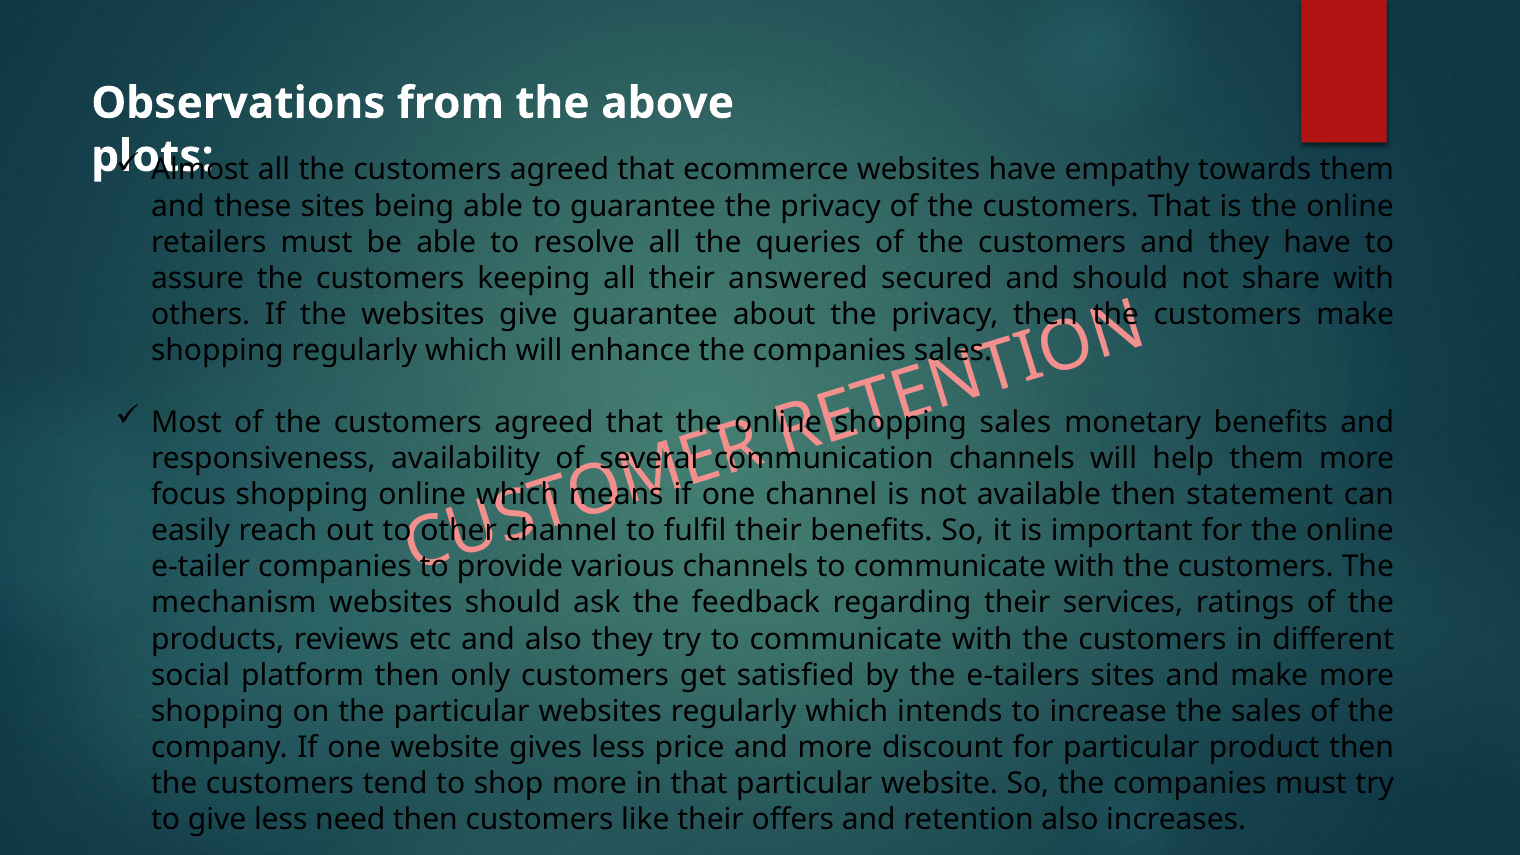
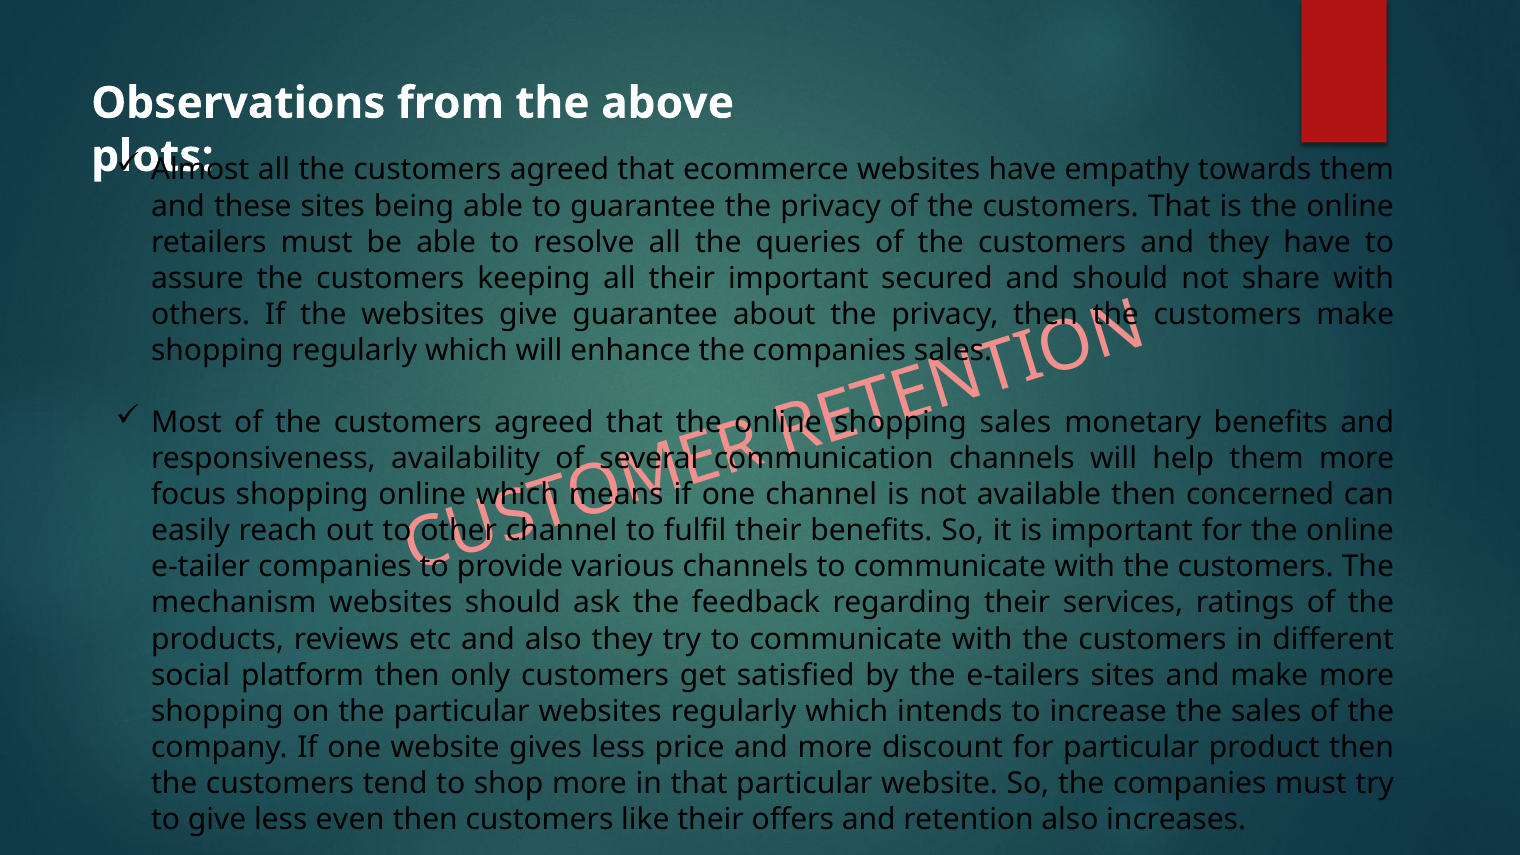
their answered: answered -> important
statement: statement -> concerned
need: need -> even
